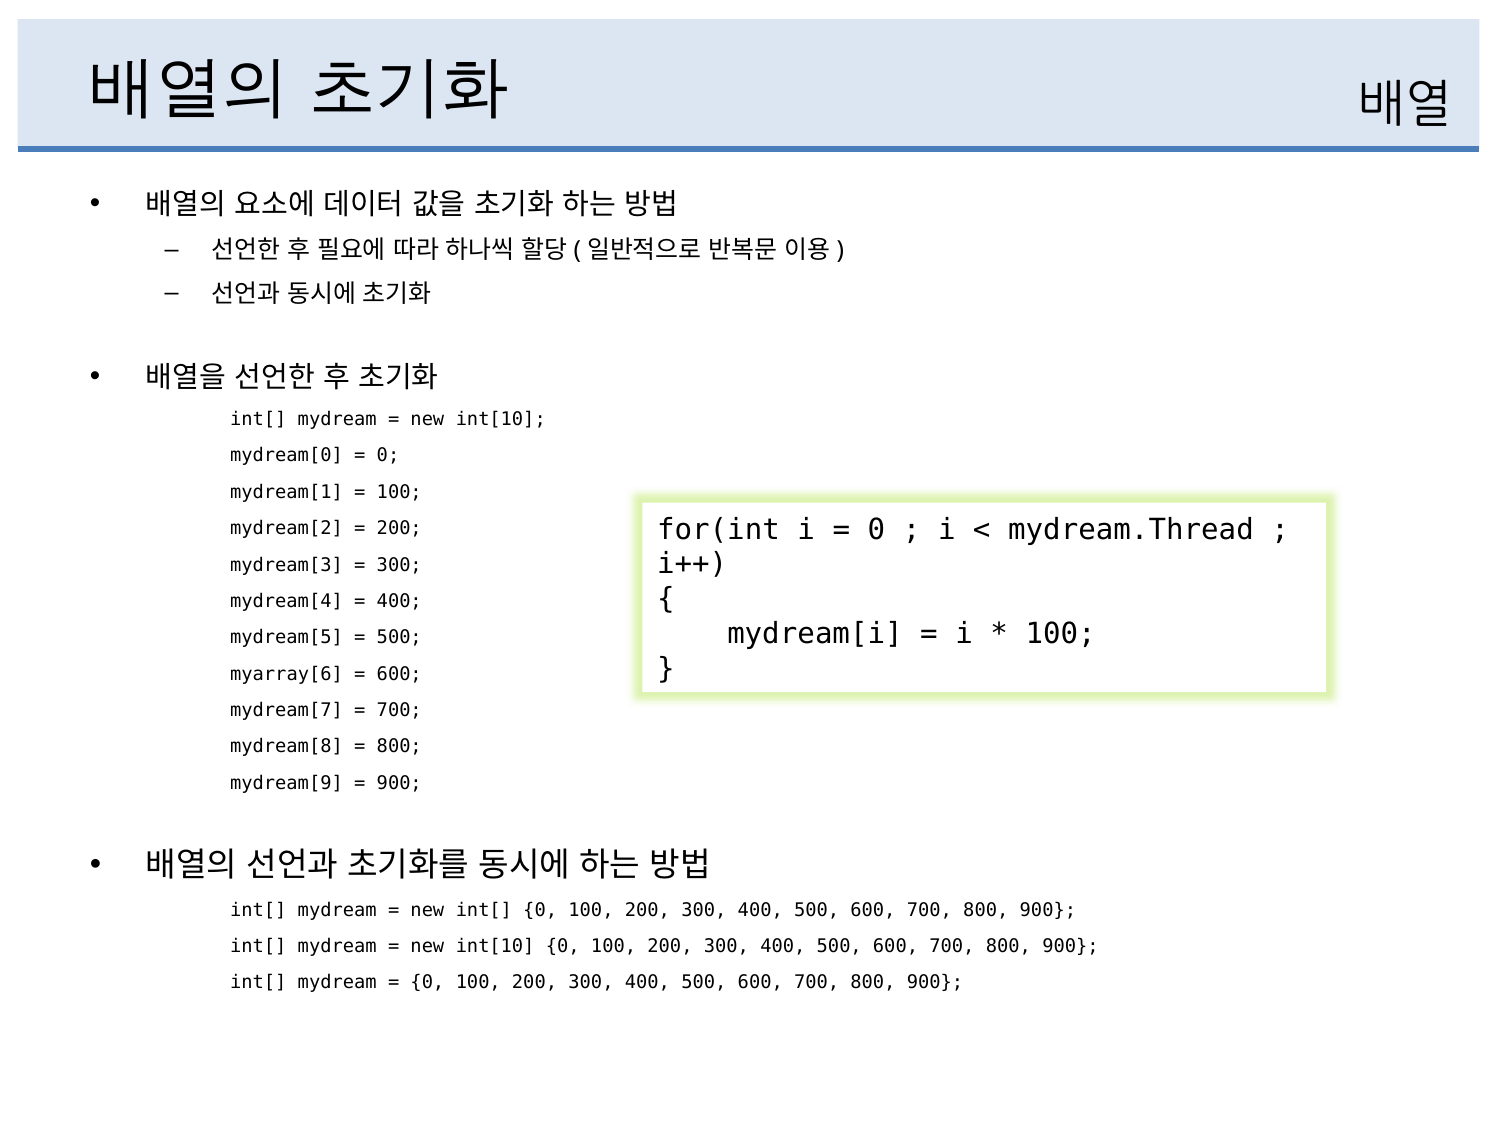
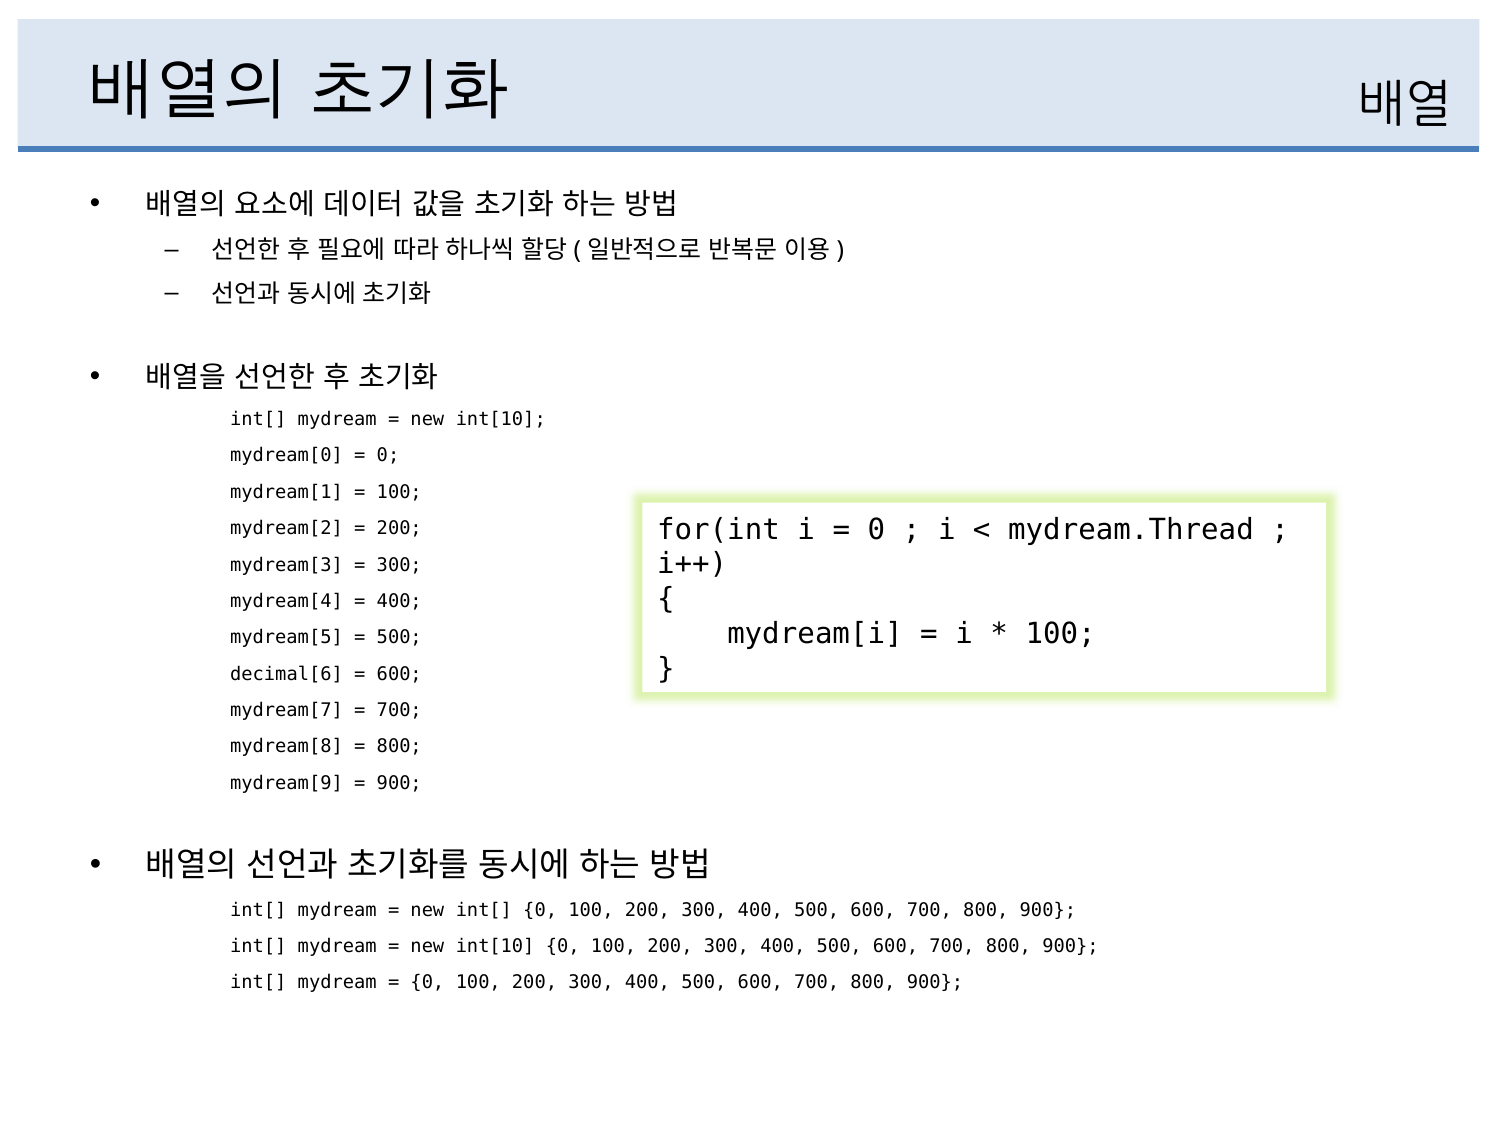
myarray[6: myarray[6 -> decimal[6
